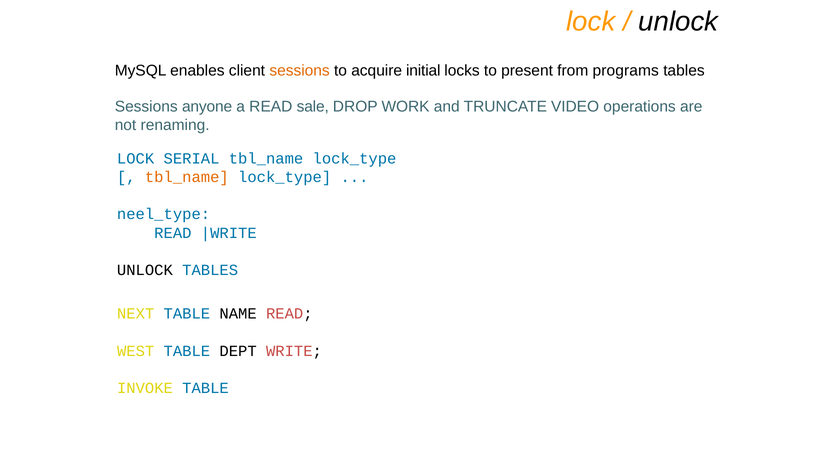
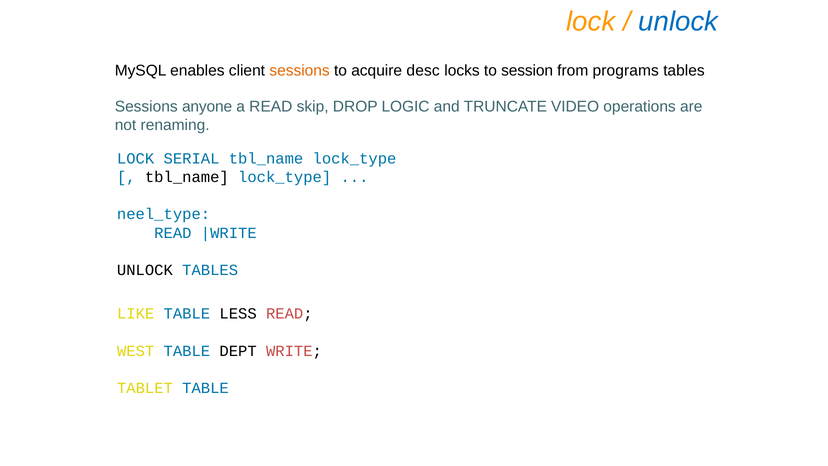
unlock at (678, 22) colour: black -> blue
initial: initial -> desc
present: present -> session
sale: sale -> skip
WORK: WORK -> LOGIC
tbl_name at (187, 177) colour: orange -> black
NEXT: NEXT -> LIKE
NAME: NAME -> LESS
INVOKE: INVOKE -> TABLET
